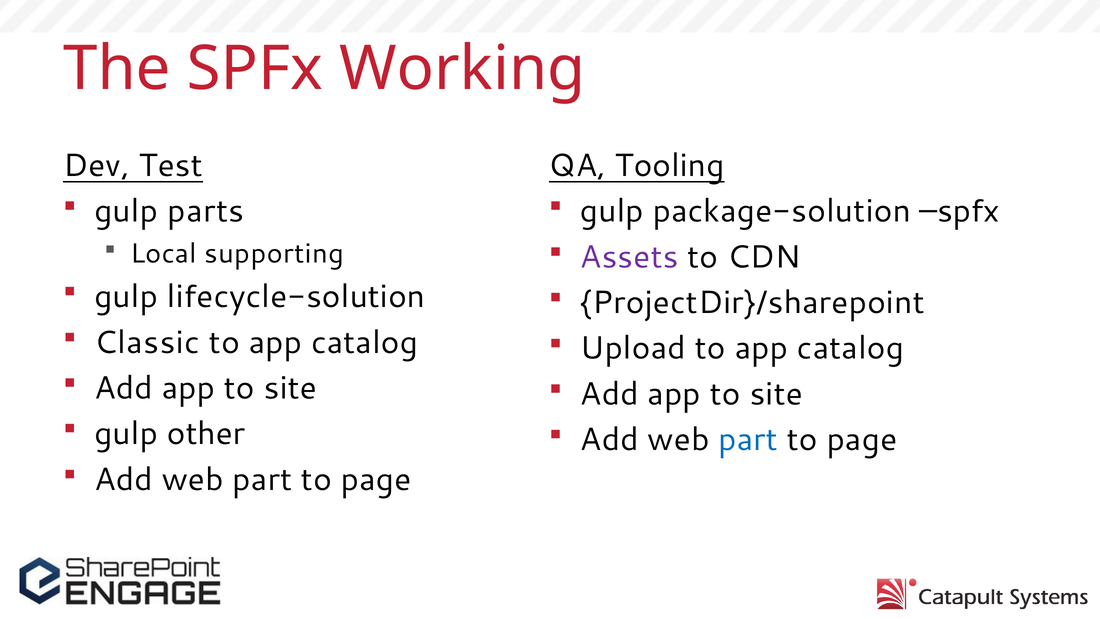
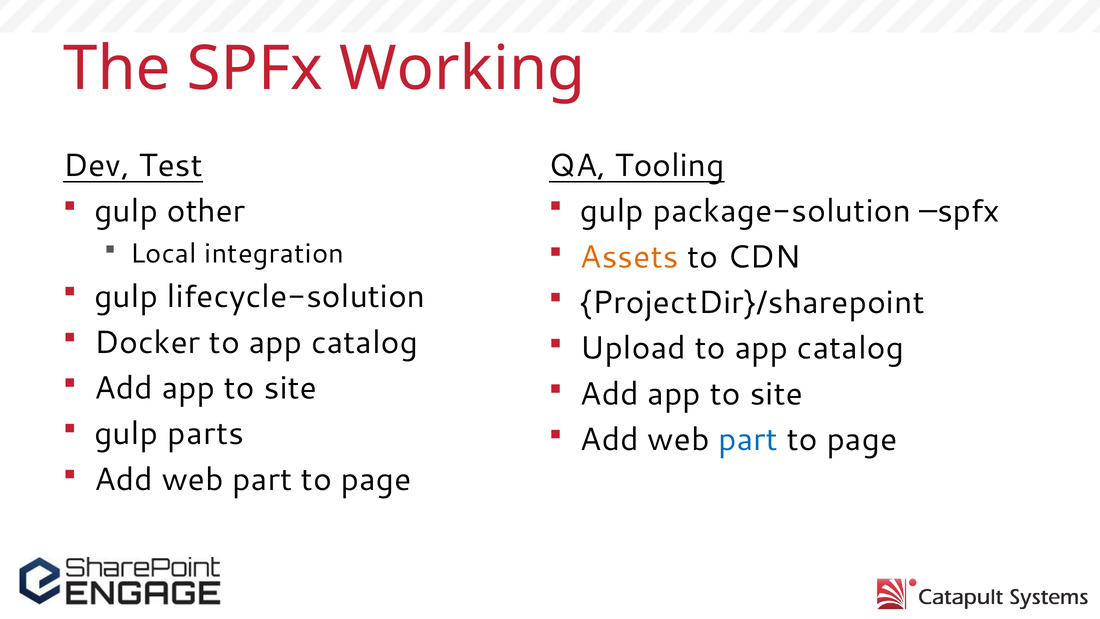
parts: parts -> other
supporting: supporting -> integration
Assets colour: purple -> orange
Classic: Classic -> Docker
other: other -> parts
